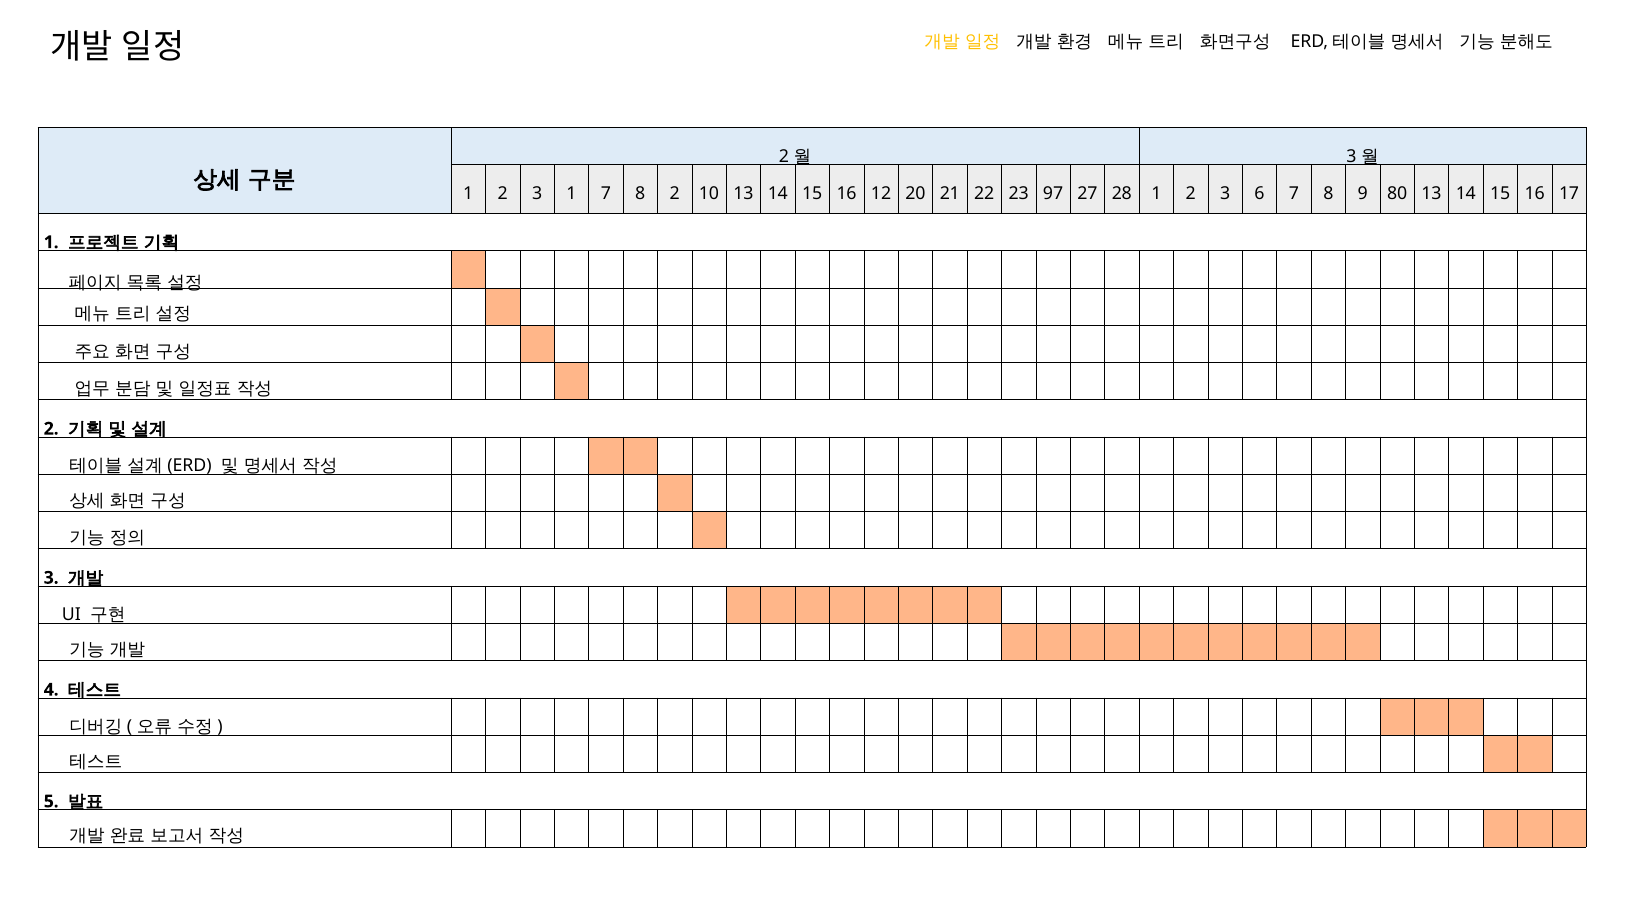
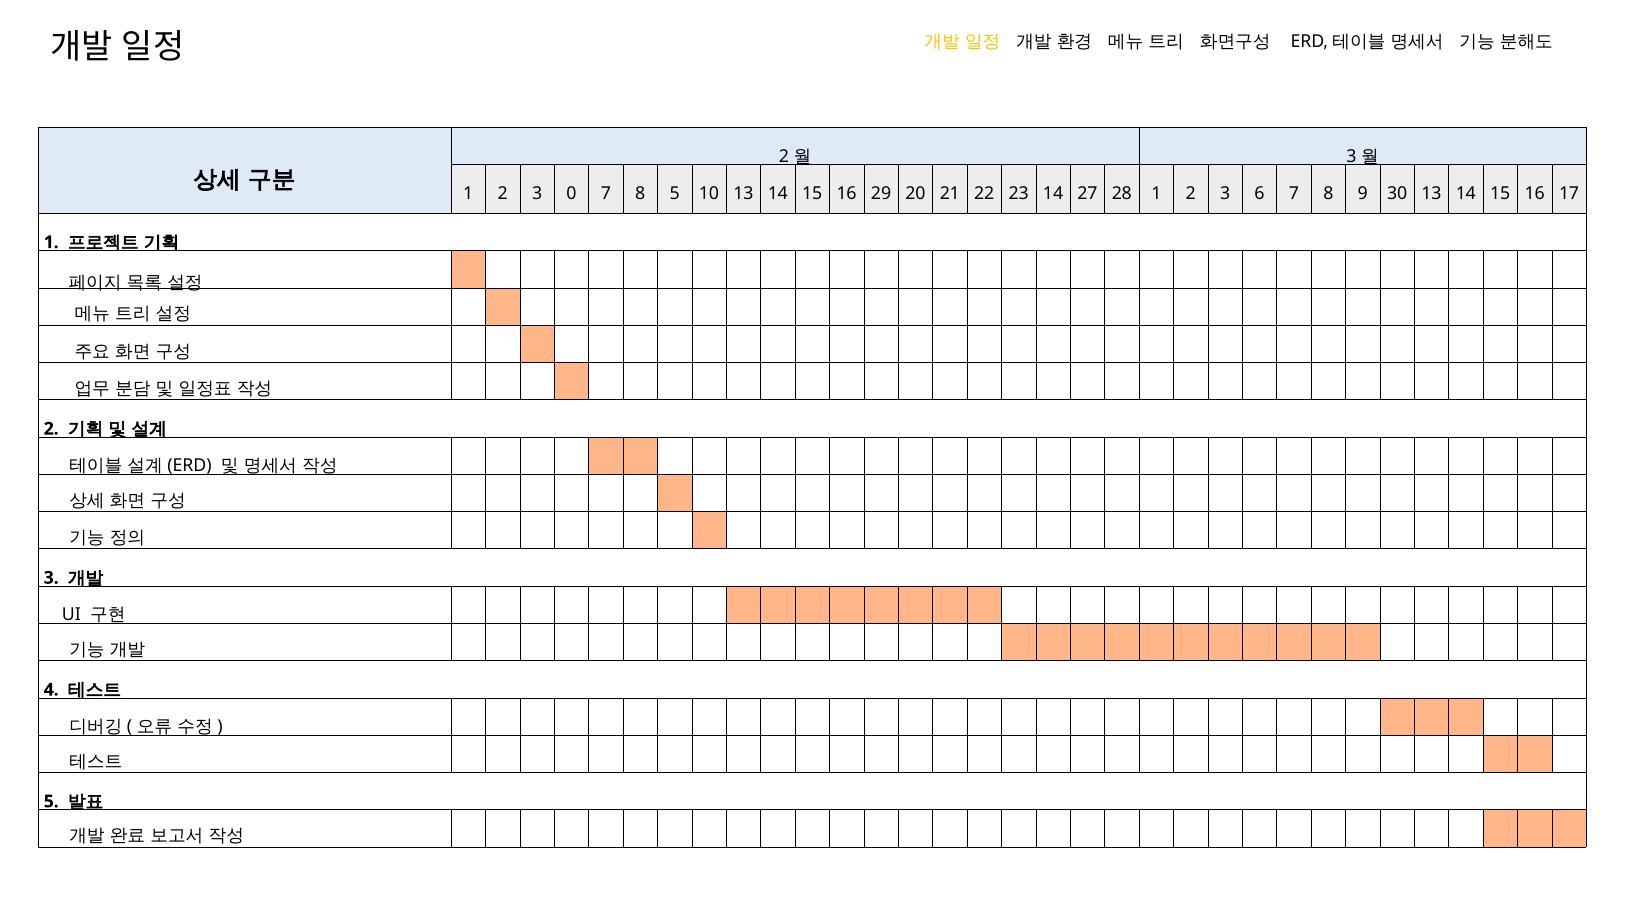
3 1: 1 -> 0
8 2: 2 -> 5
12: 12 -> 29
23 97: 97 -> 14
80: 80 -> 30
